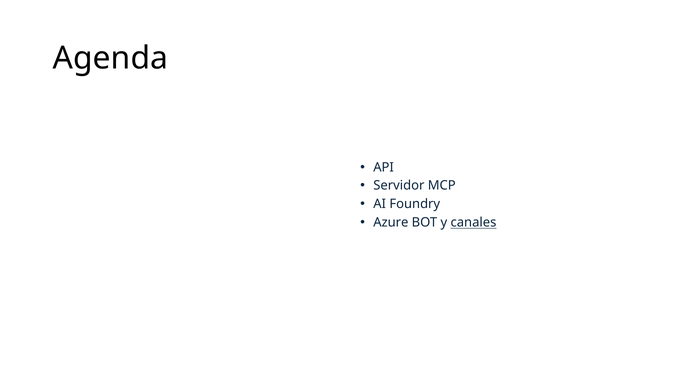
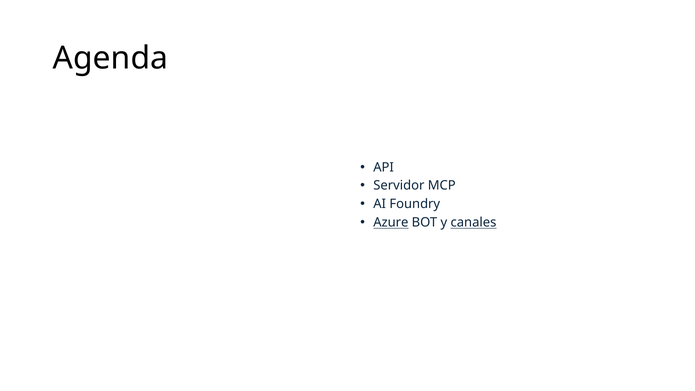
Azure underline: none -> present
